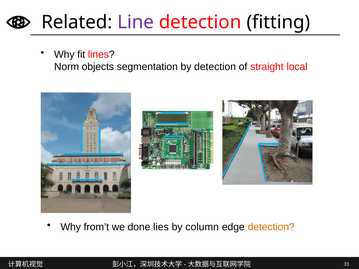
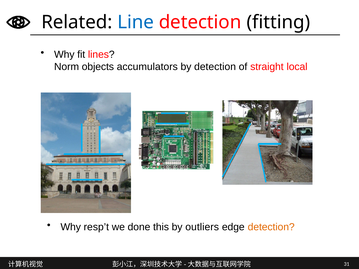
Line colour: purple -> blue
segmentation: segmentation -> accumulators
from’t: from’t -> resp’t
lies: lies -> this
column: column -> outliers
